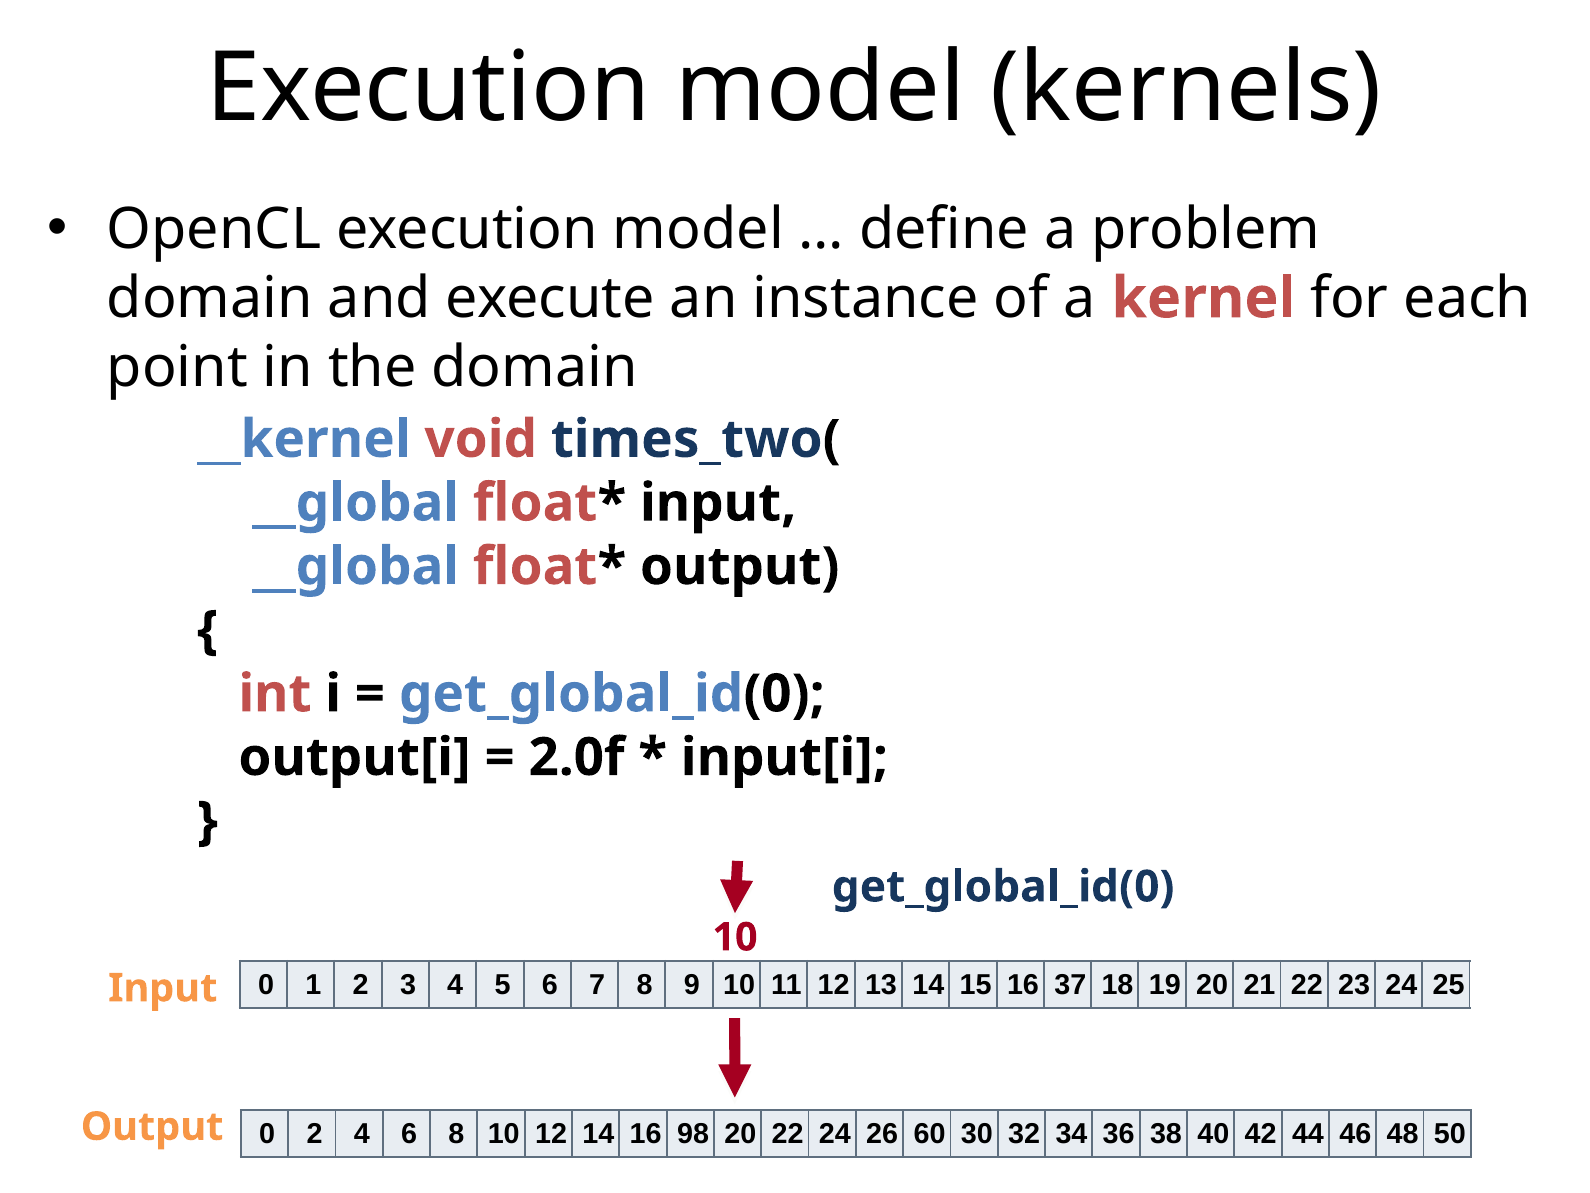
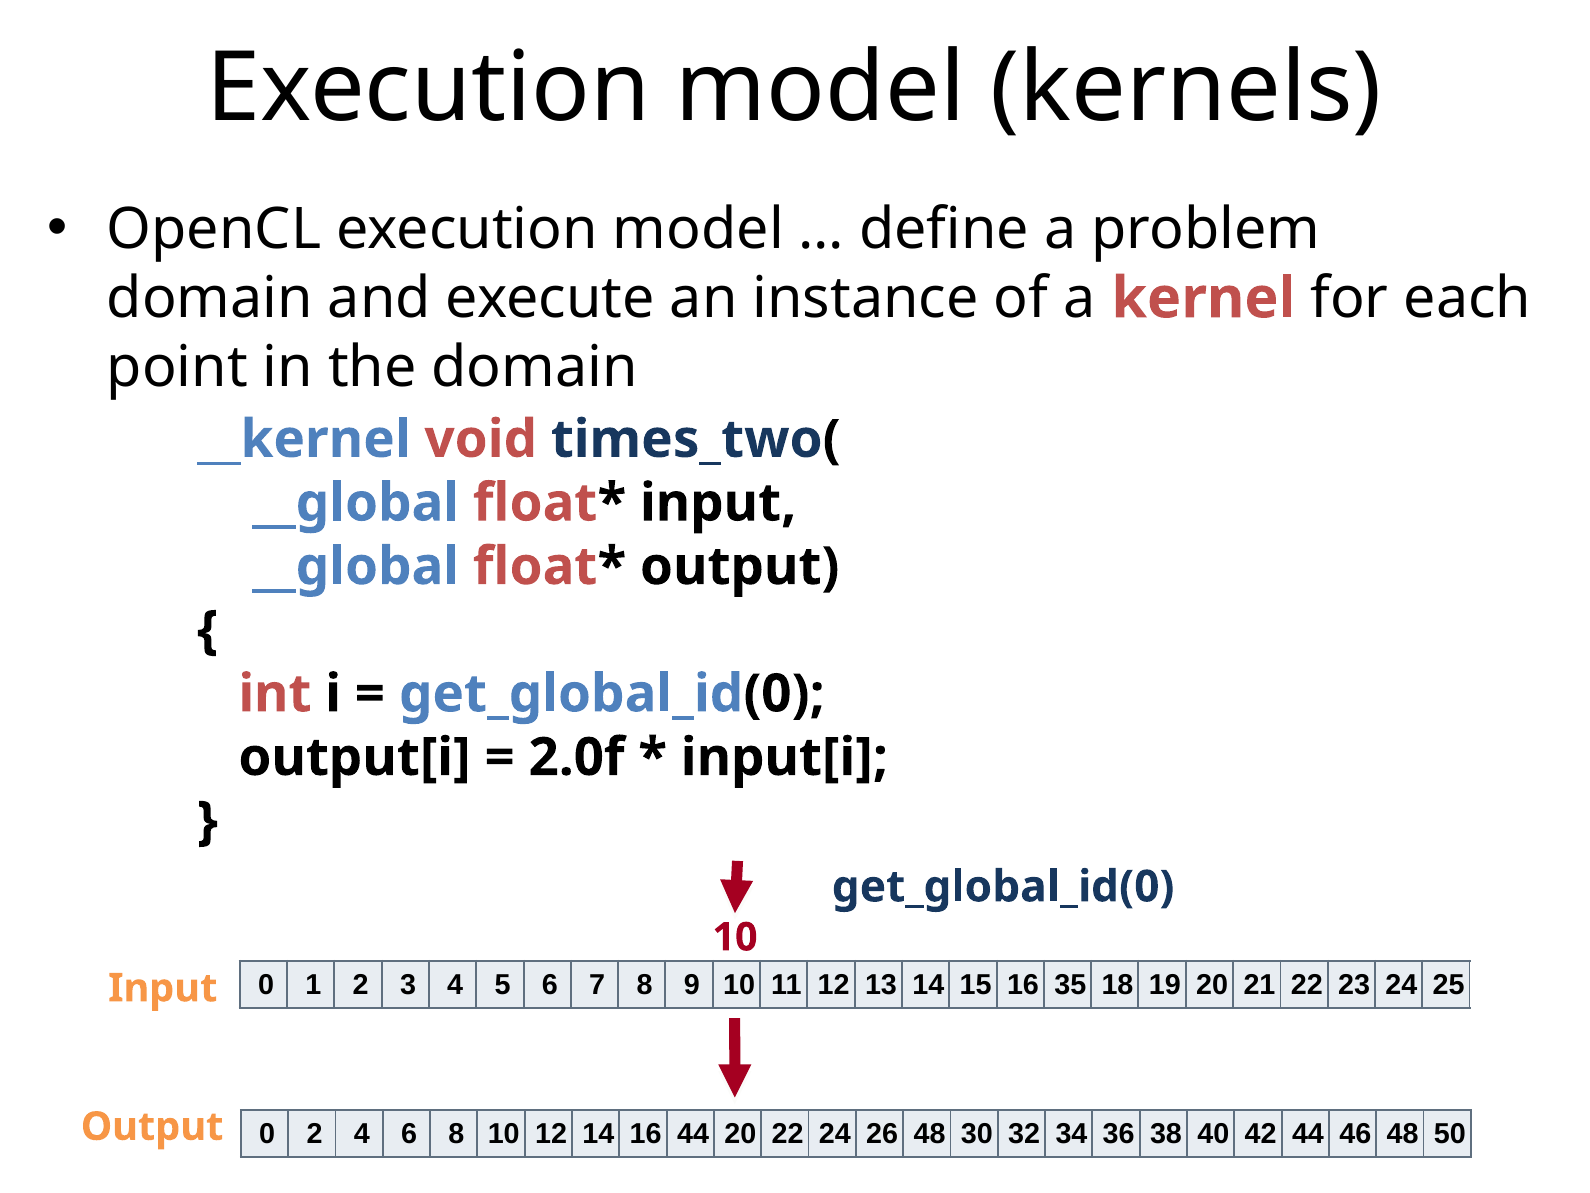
37: 37 -> 35
16 98: 98 -> 44
26 60: 60 -> 48
